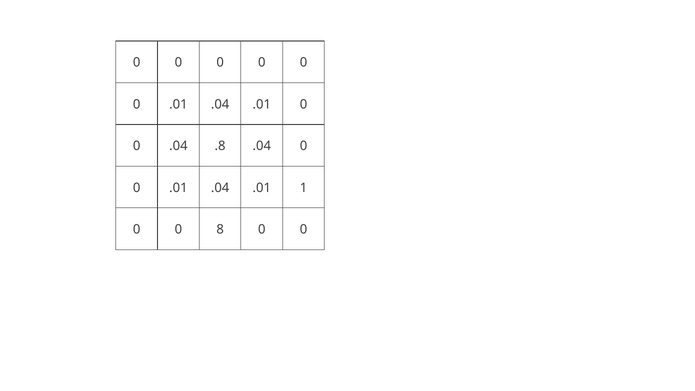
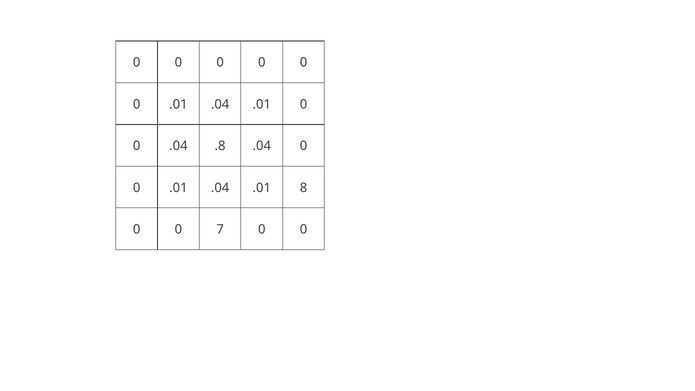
1: 1 -> 8
8: 8 -> 7
